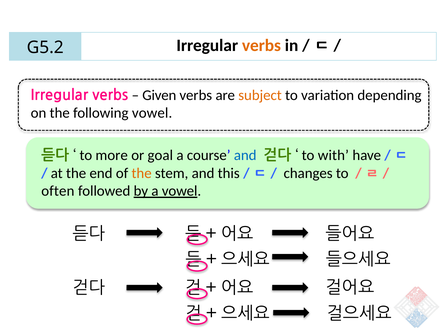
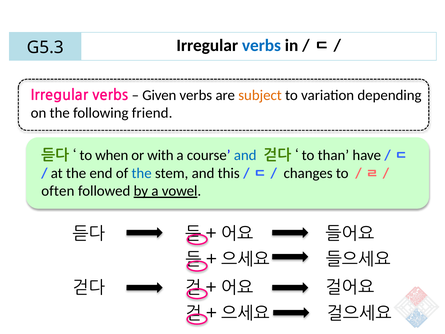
G5.2: G5.2 -> G5.3
verbs at (261, 45) colour: orange -> blue
following vowel: vowel -> friend
more: more -> when
goal: goal -> with
with: with -> than
the at (142, 173) colour: orange -> blue
